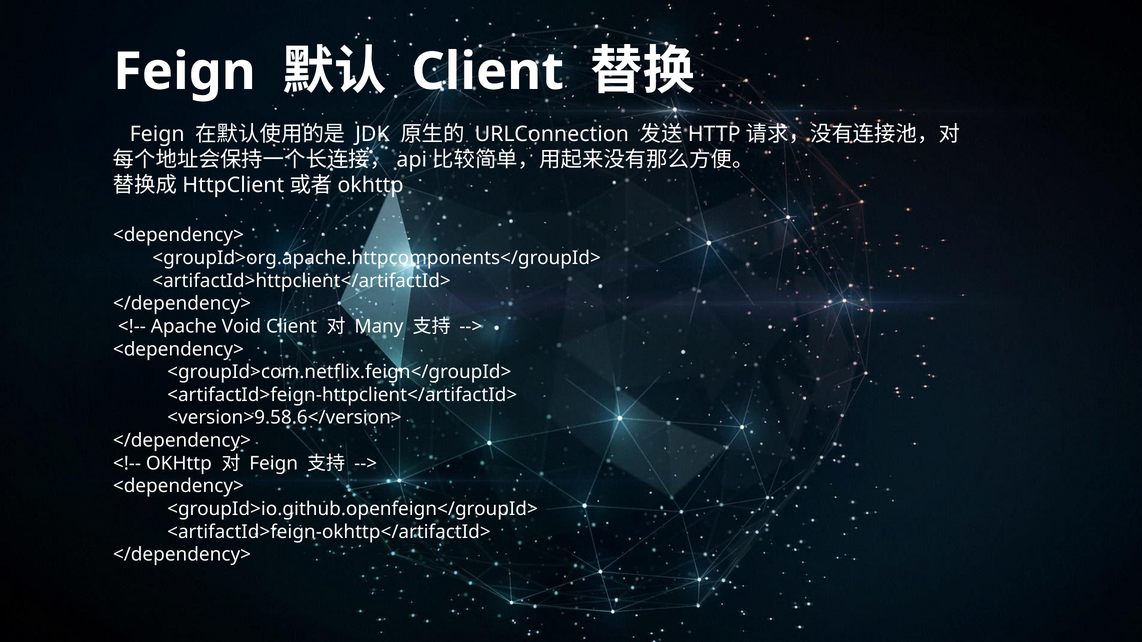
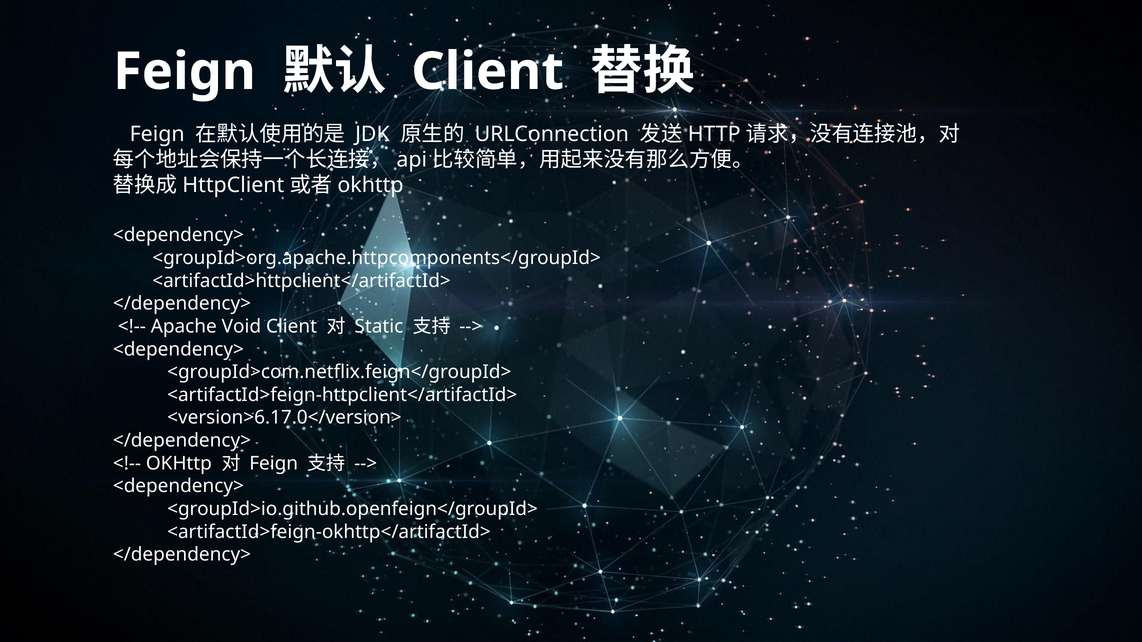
Many: Many -> Static
<version>9.58.6</version>: <version>9.58.6</version> -> <version>6.17.0</version>
